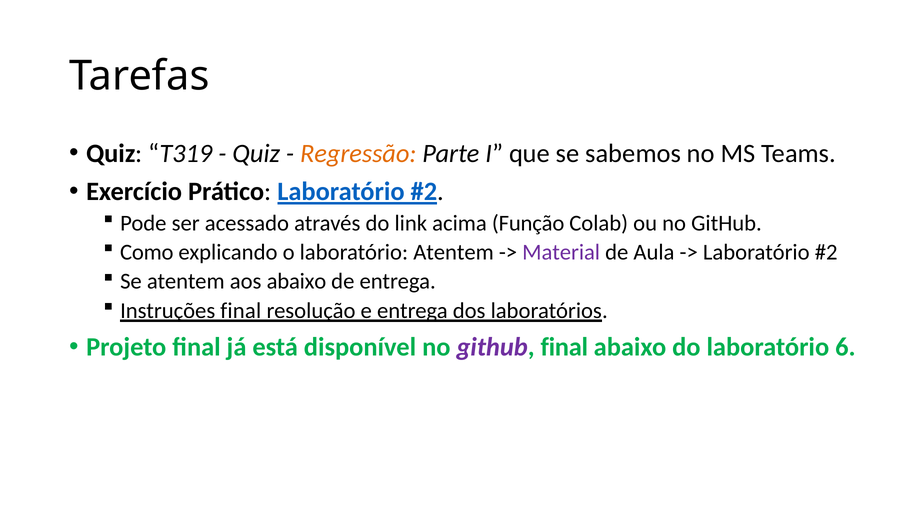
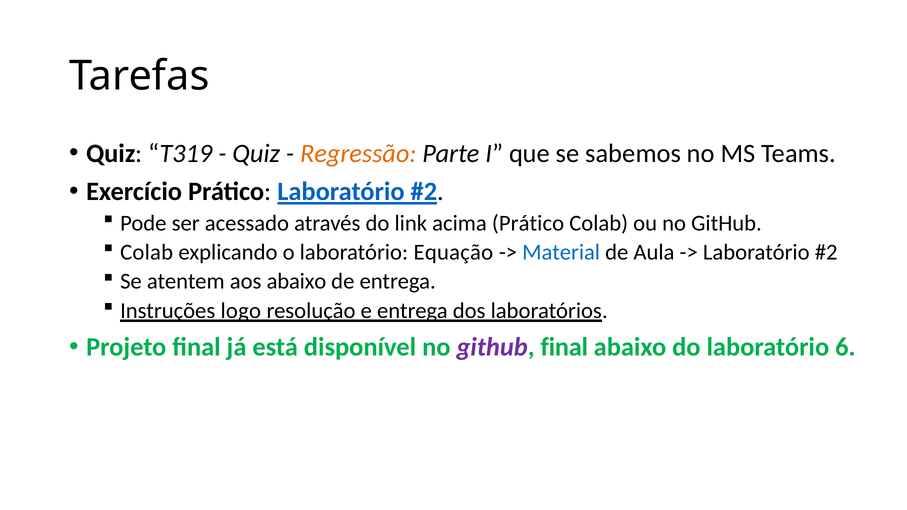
acima Função: Função -> Prático
Como at (147, 252): Como -> Colab
laboratório Atentem: Atentem -> Equação
Material colour: purple -> blue
Instruções final: final -> logo
